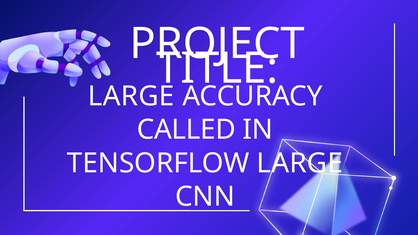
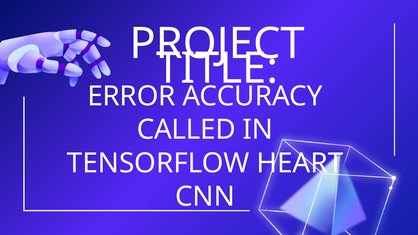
LARGE at (131, 96): LARGE -> ERROR
TENSORFLOW LARGE: LARGE -> HEART
